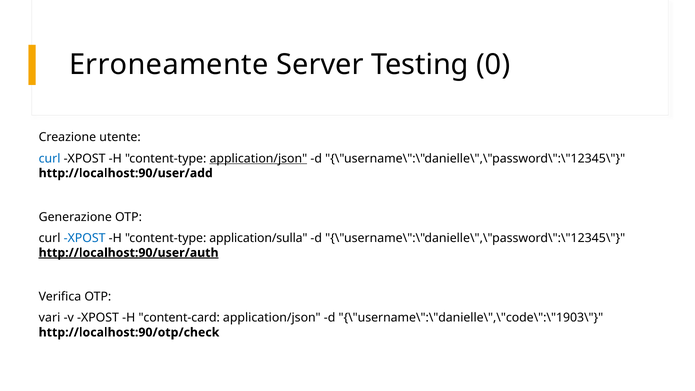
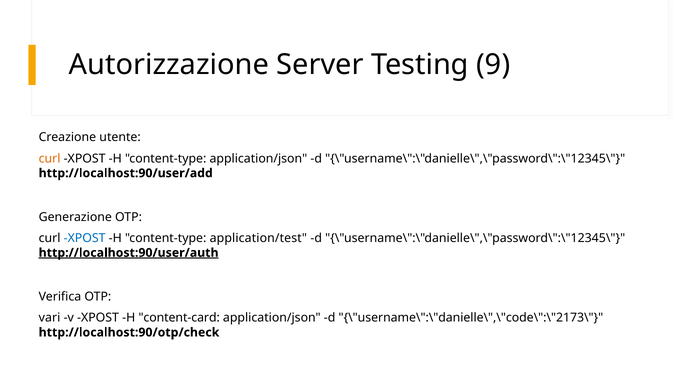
Erroneamente: Erroneamente -> Autorizzazione
0: 0 -> 9
curl at (50, 159) colour: blue -> orange
application/json at (258, 159) underline: present -> none
application/sulla: application/sulla -> application/test
\"username\":\"danielle\",\"code\":\"1903\: \"username\":\"danielle\",\"code\":\"1903\ -> \"username\":\"danielle\",\"code\":\"2173\
